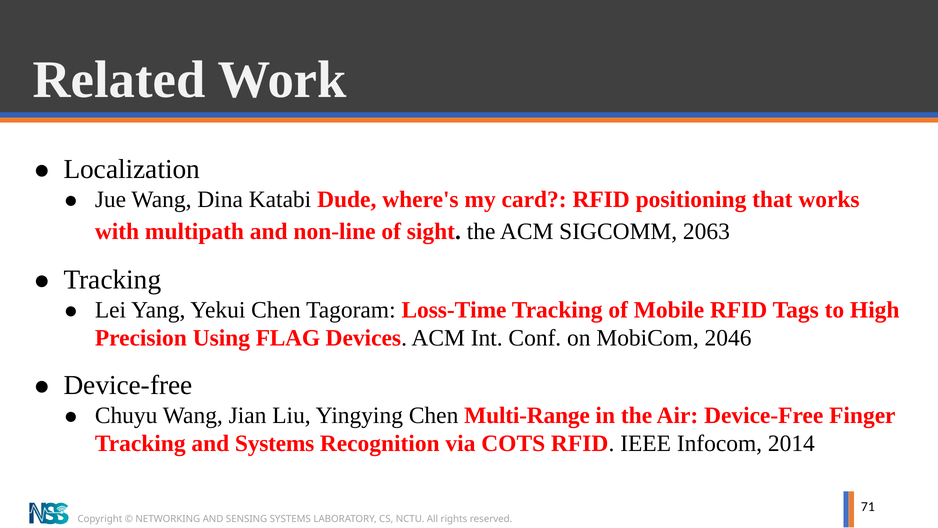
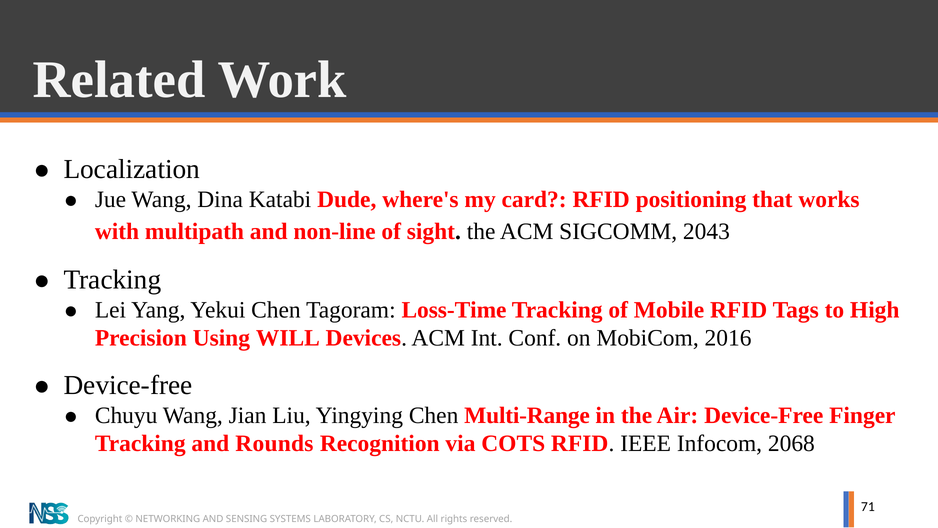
2063: 2063 -> 2043
FLAG: FLAG -> WILL
2046: 2046 -> 2016
and Systems: Systems -> Rounds
2014: 2014 -> 2068
